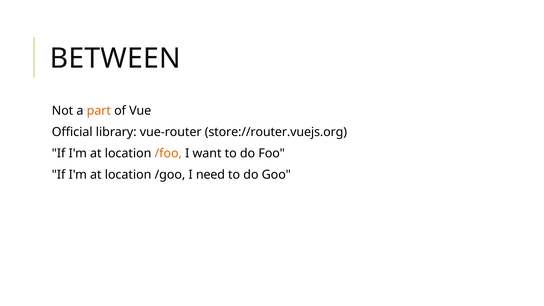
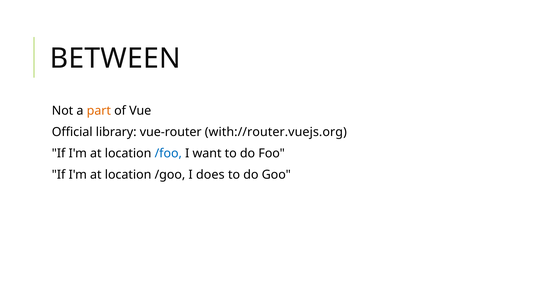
store://router.vuejs.org: store://router.vuejs.org -> with://router.vuejs.org
/foo colour: orange -> blue
need: need -> does
